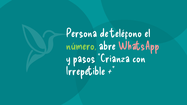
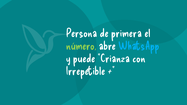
teléfono: teléfono -> primera
WhatsApp colour: pink -> light blue
pasos: pasos -> puede
